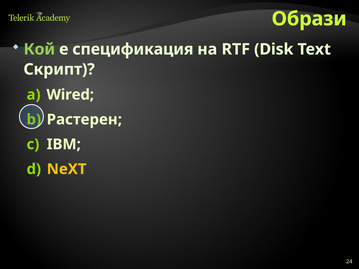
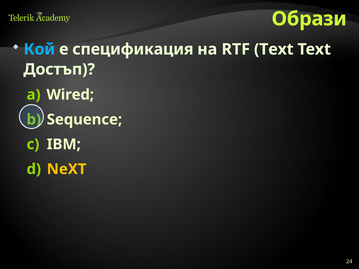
Кой colour: light green -> light blue
RTF Disk: Disk -> Text
Скрипт: Скрипт -> Достъп
Растерен: Растерен -> Sequence
